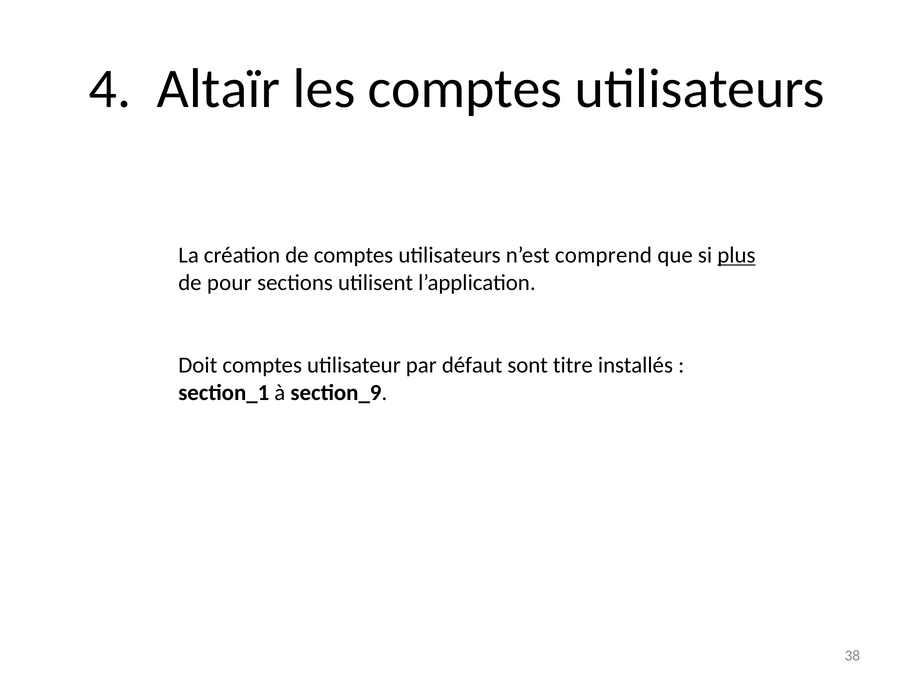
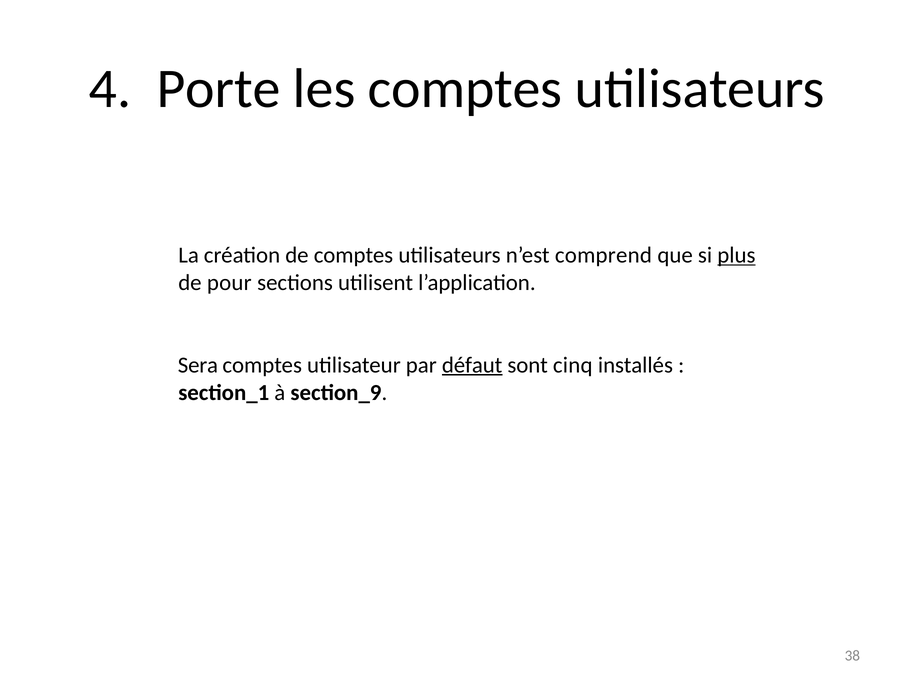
Altaïr: Altaïr -> Porte
Doit: Doit -> Sera
défaut underline: none -> present
titre: titre -> cinq
